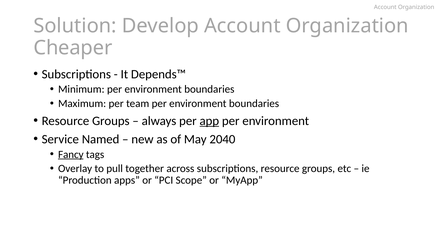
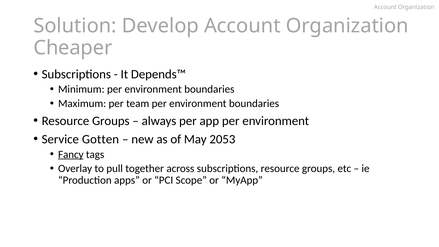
app underline: present -> none
Named: Named -> Gotten
2040: 2040 -> 2053
